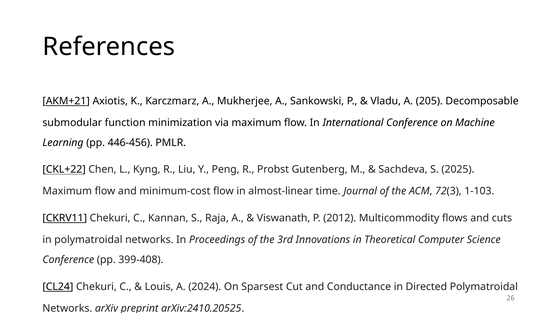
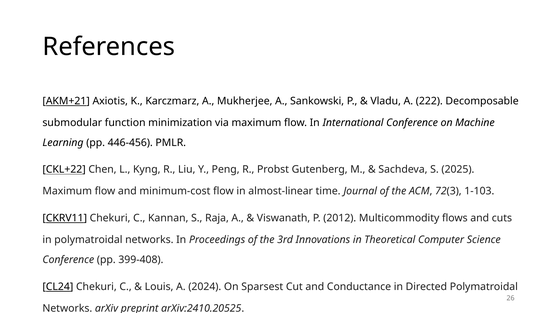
205: 205 -> 222
